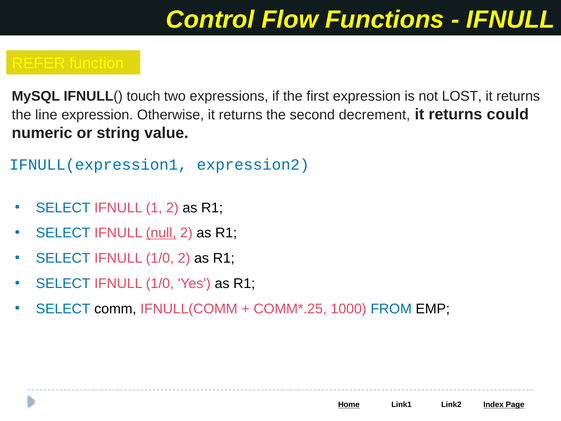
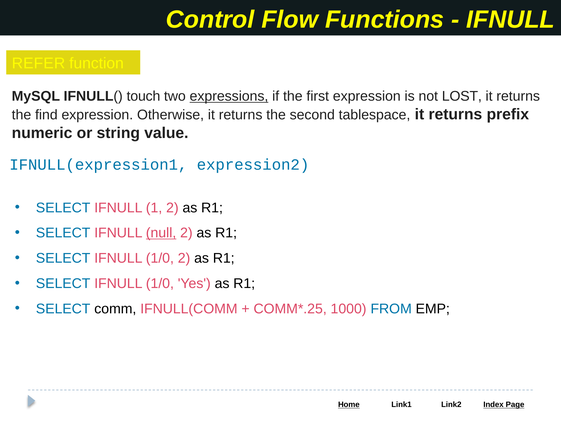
expressions underline: none -> present
line: line -> find
decrement: decrement -> tablespace
could: could -> prefix
